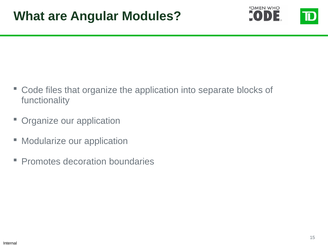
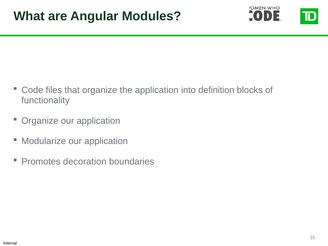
separate: separate -> definition
